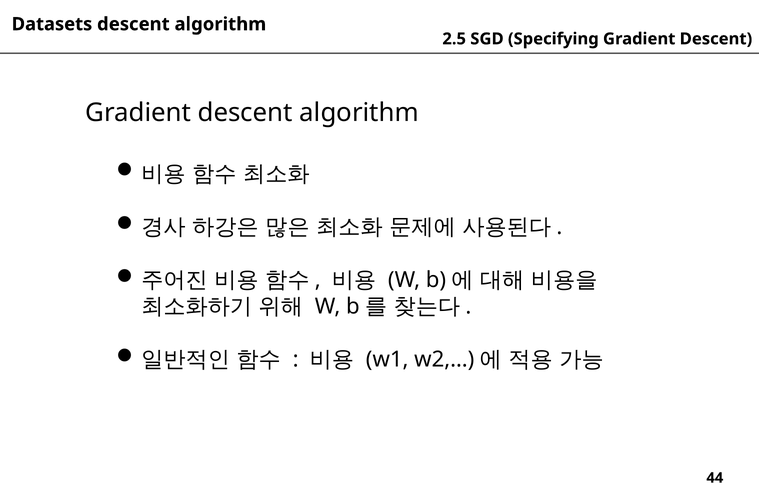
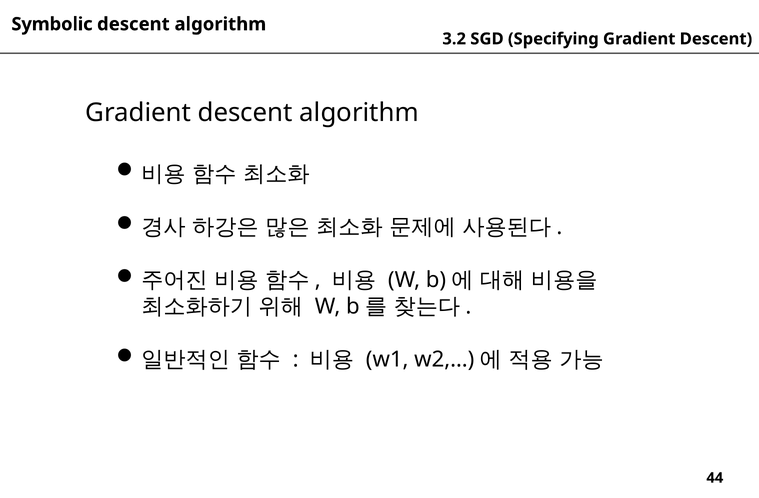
Datasets: Datasets -> Symbolic
2.5: 2.5 -> 3.2
